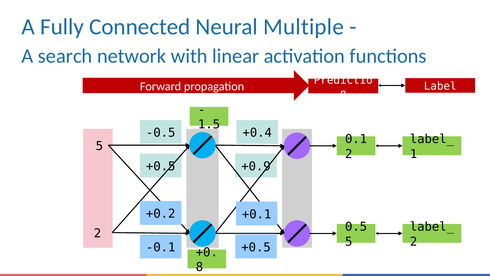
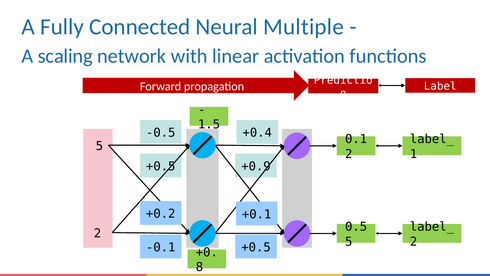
search: search -> scaling
